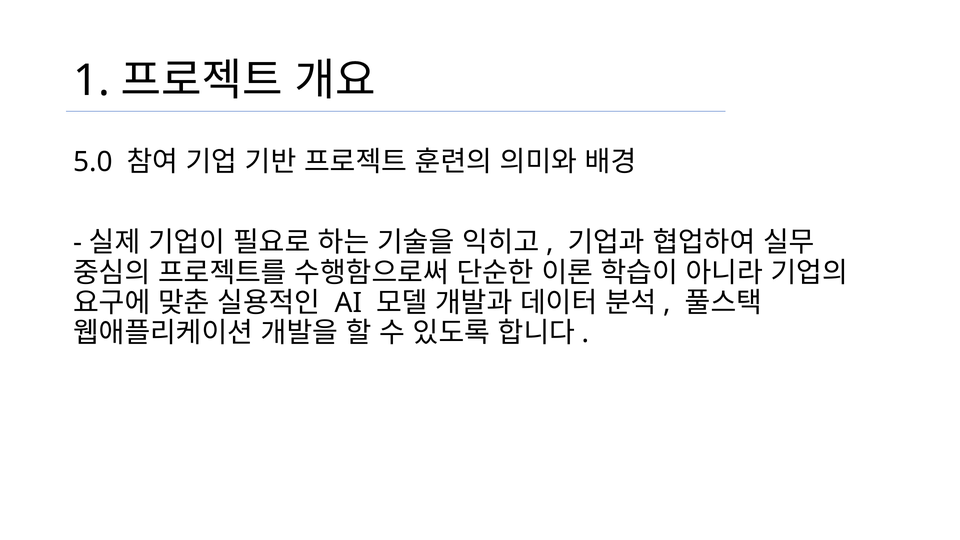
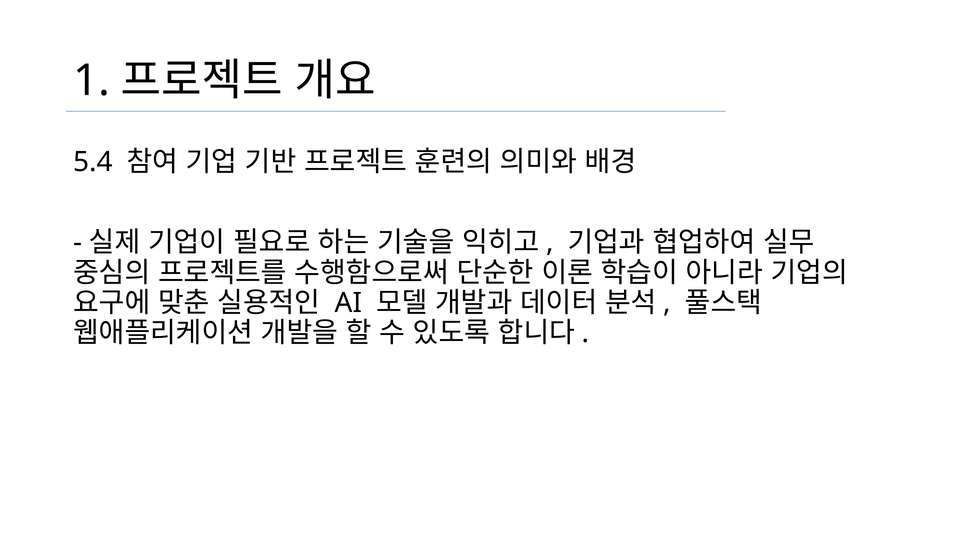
5.0: 5.0 -> 5.4
